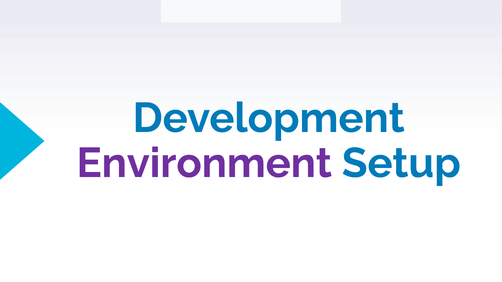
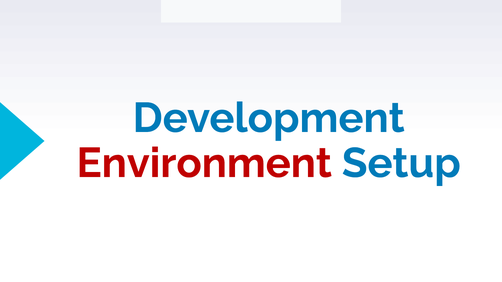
Environment colour: purple -> red
